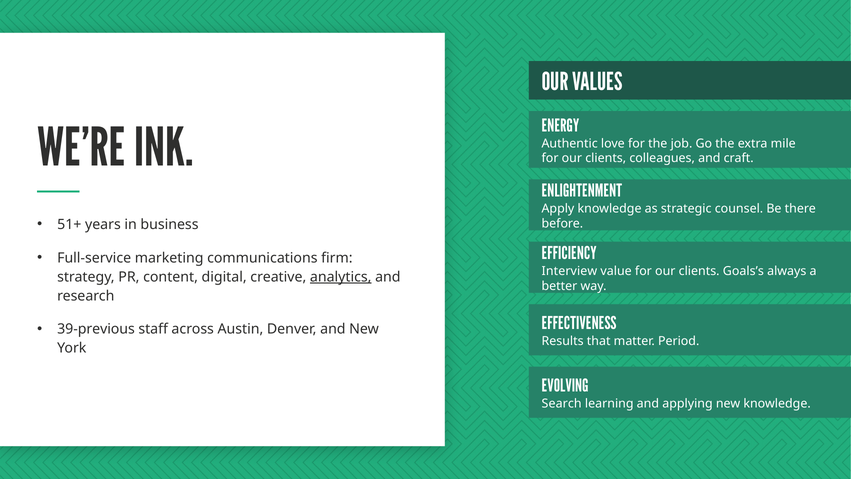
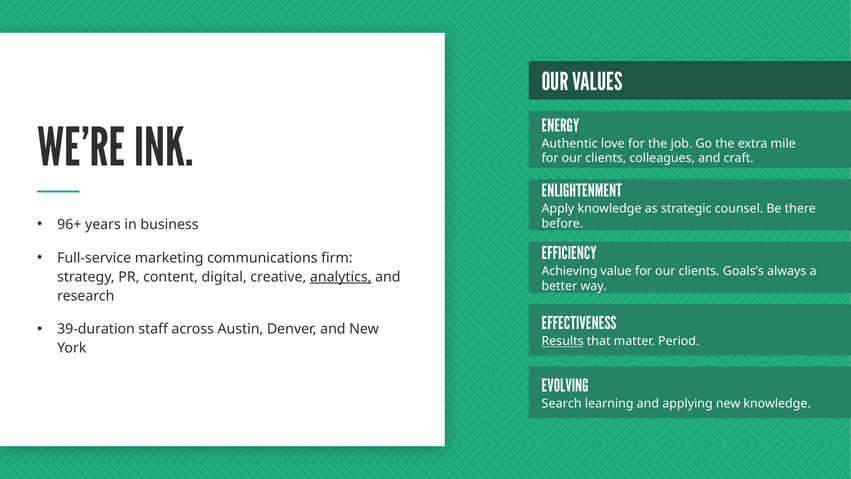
51+: 51+ -> 96+
Interview: Interview -> Achieving
39-previous: 39-previous -> 39-duration
Results underline: none -> present
